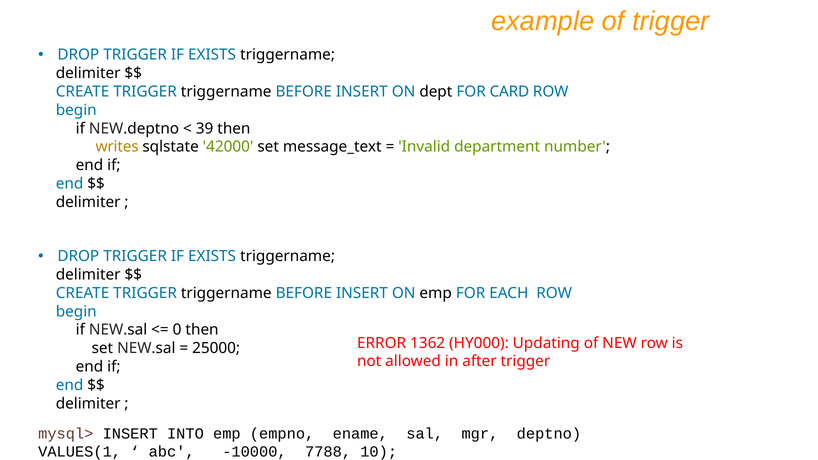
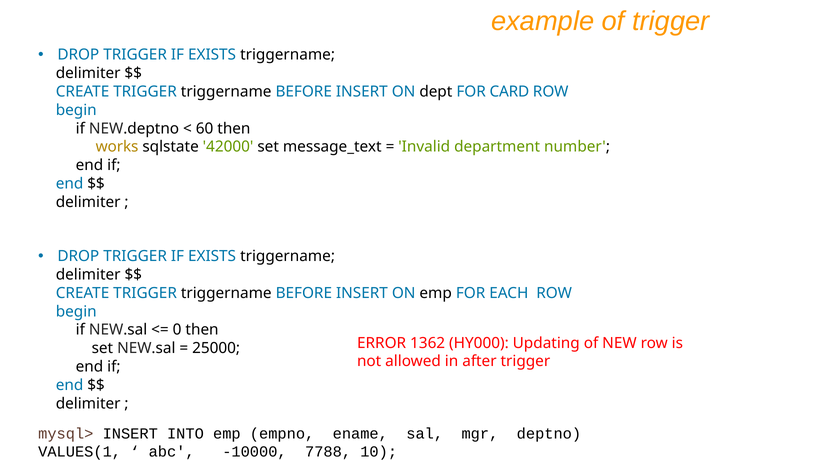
39: 39 -> 60
writes: writes -> works
